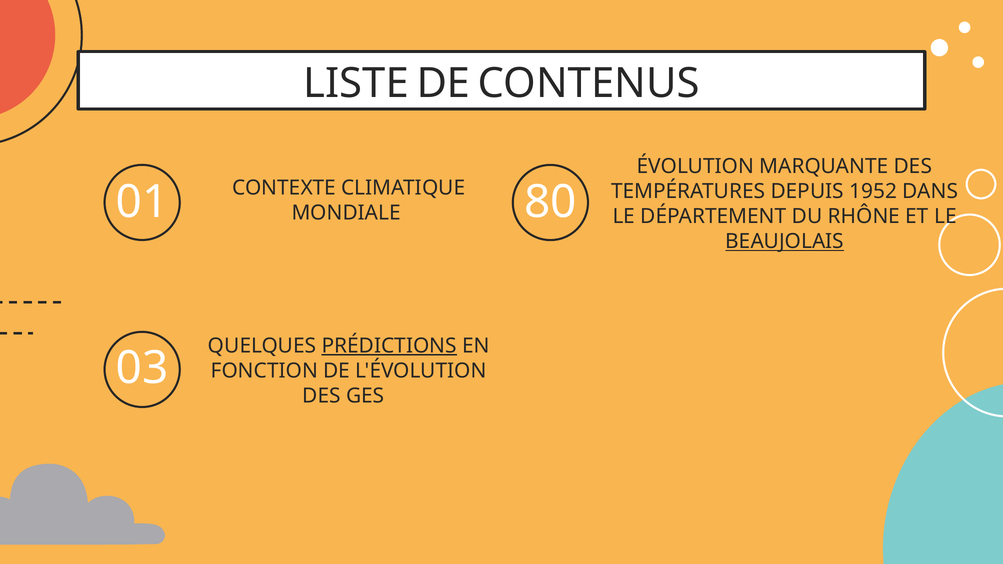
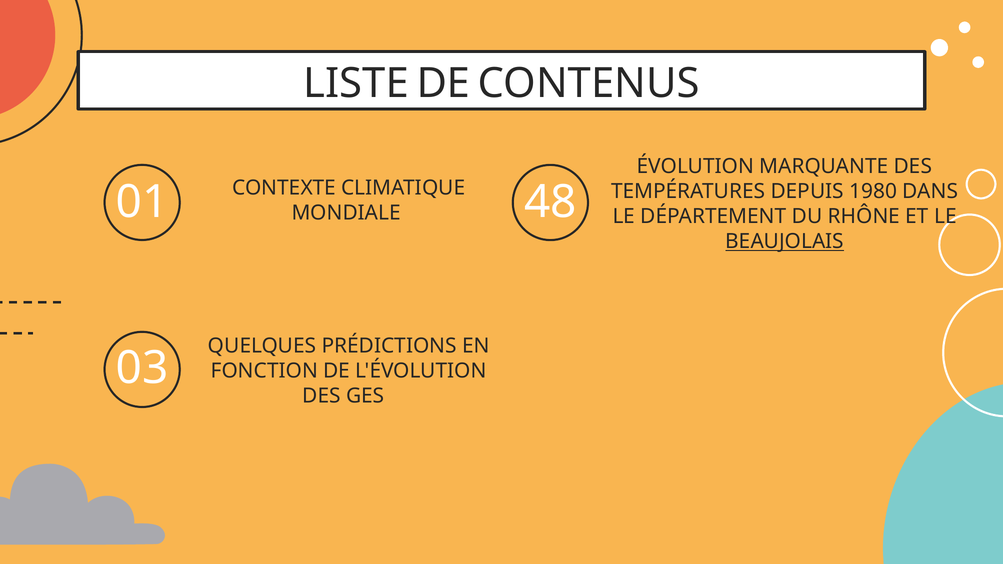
1952: 1952 -> 1980
80: 80 -> 48
PRÉDICTIONS underline: present -> none
